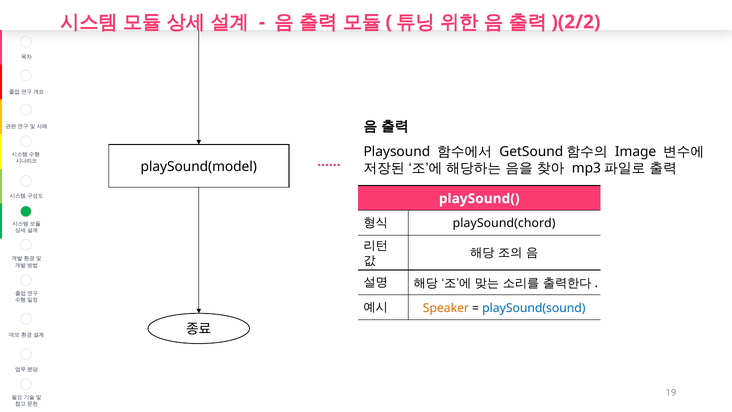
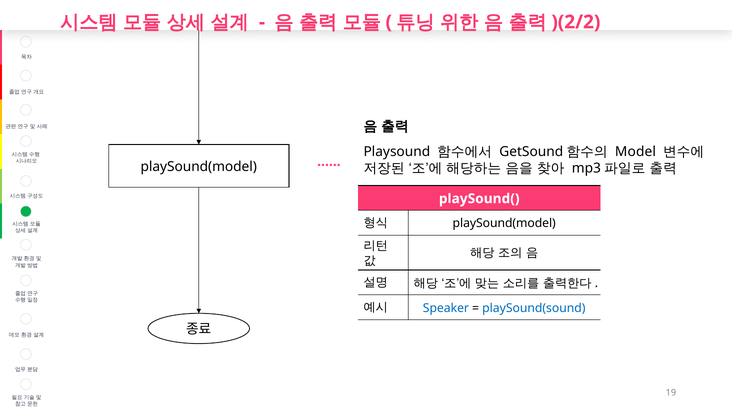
Image: Image -> Model
playSound(chord at (504, 223): playSound(chord -> playSound(model
Speaker colour: orange -> blue
